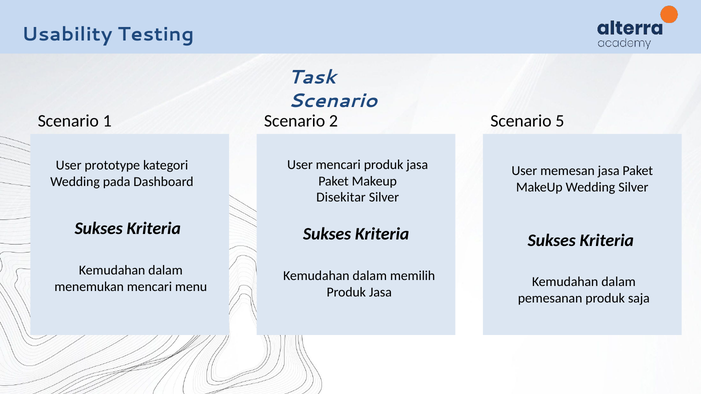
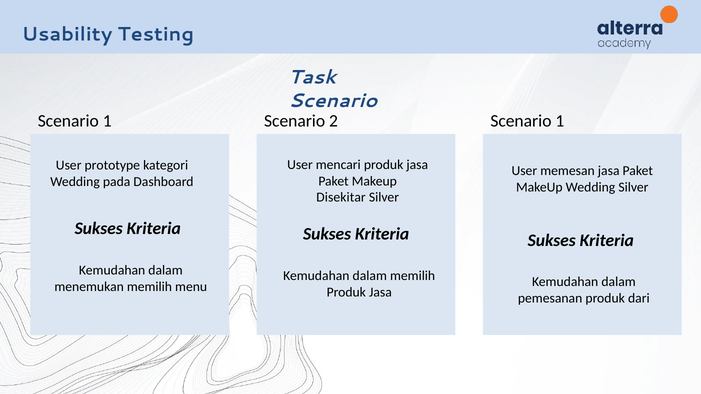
2 Scenario 5: 5 -> 1
menemukan mencari: mencari -> memilih
saja: saja -> dari
